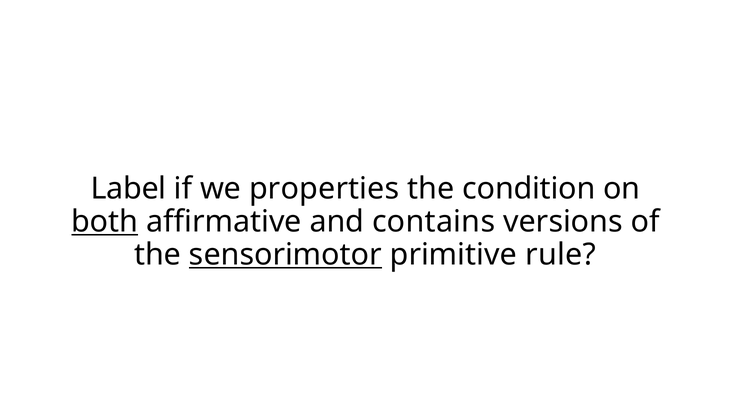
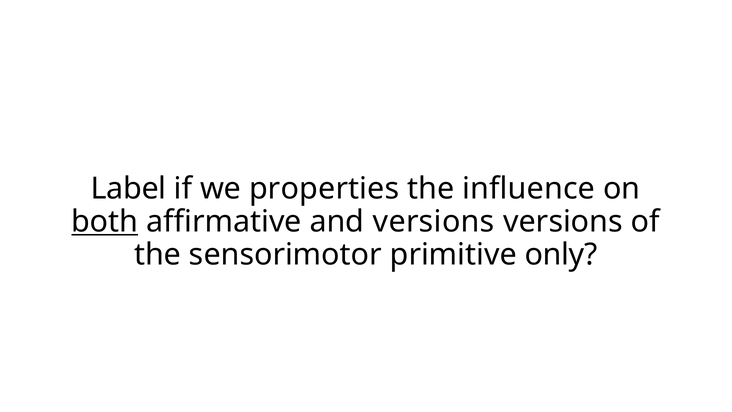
condition: condition -> influence
and contains: contains -> versions
sensorimotor underline: present -> none
rule: rule -> only
